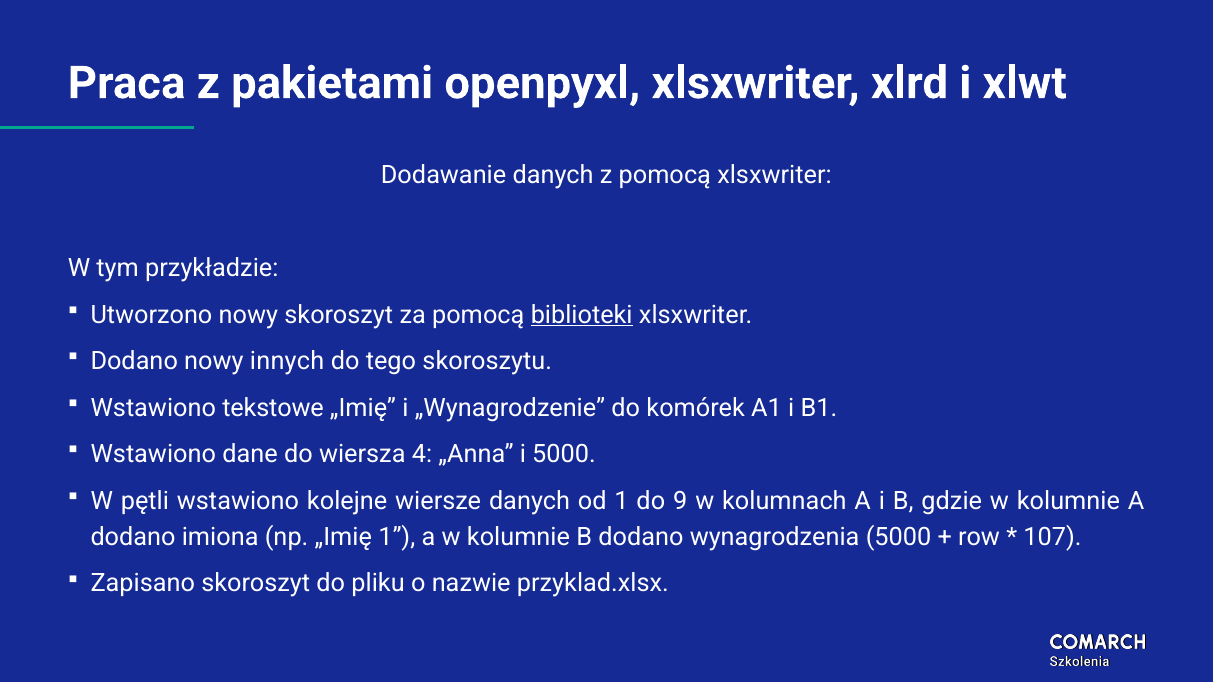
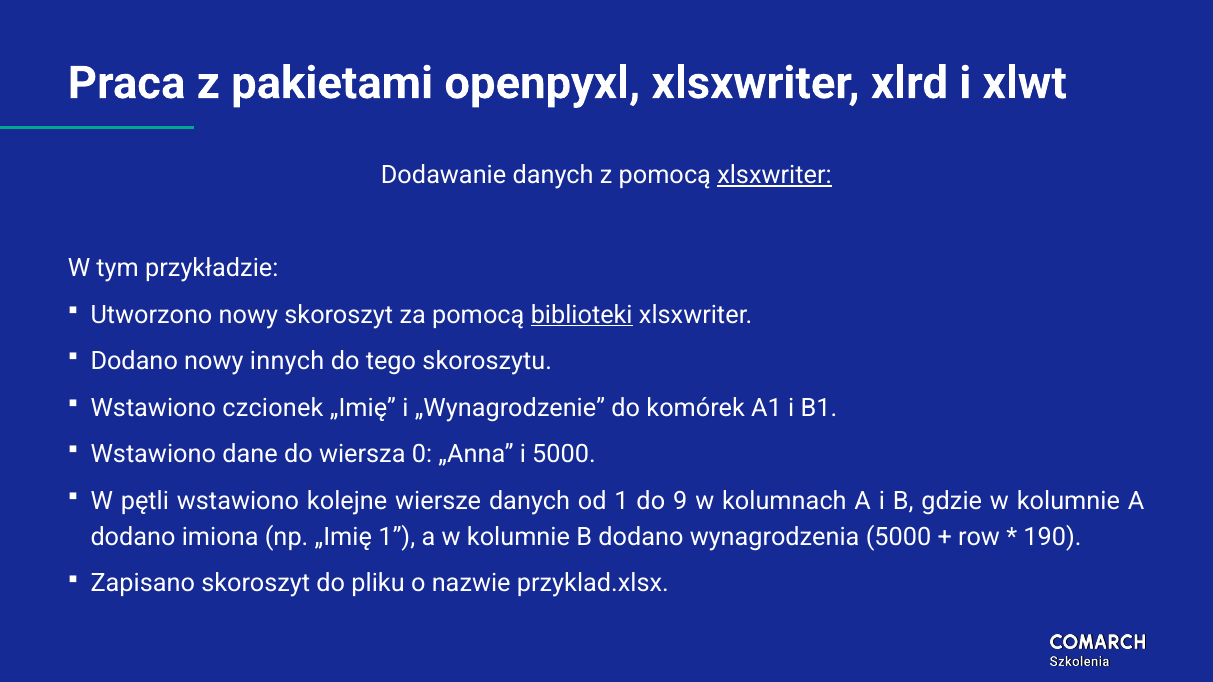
xlsxwriter at (774, 175) underline: none -> present
tekstowe: tekstowe -> czcionek
4: 4 -> 0
107: 107 -> 190
